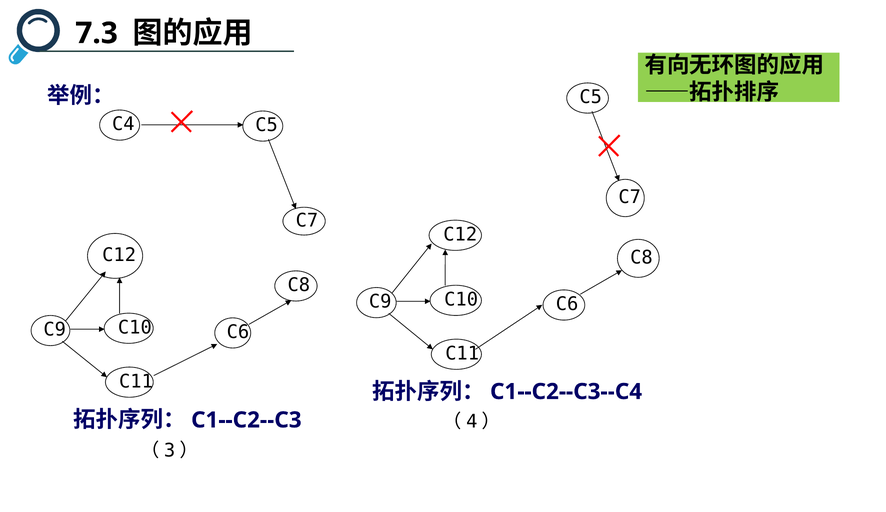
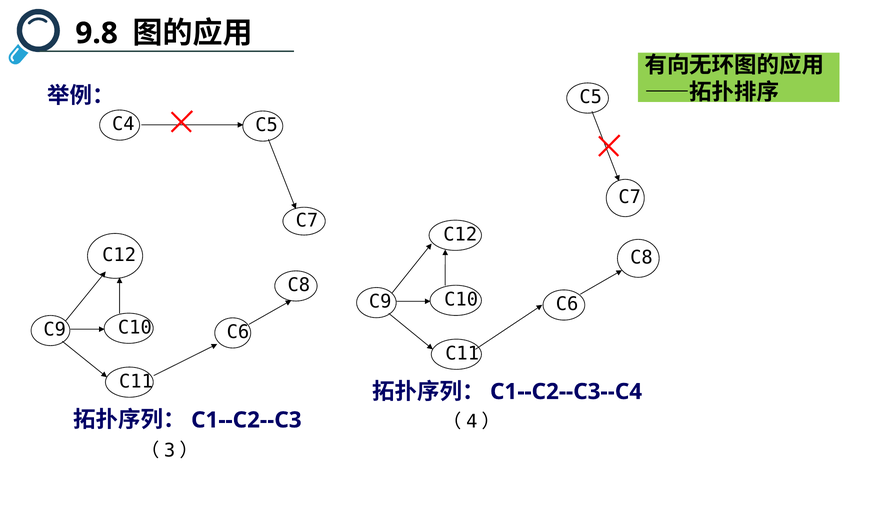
7.3: 7.3 -> 9.8
